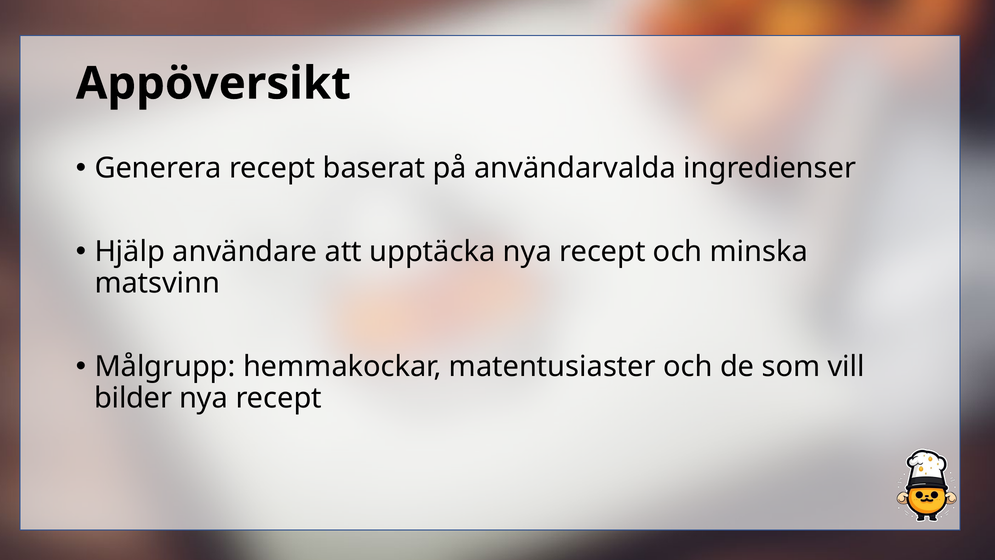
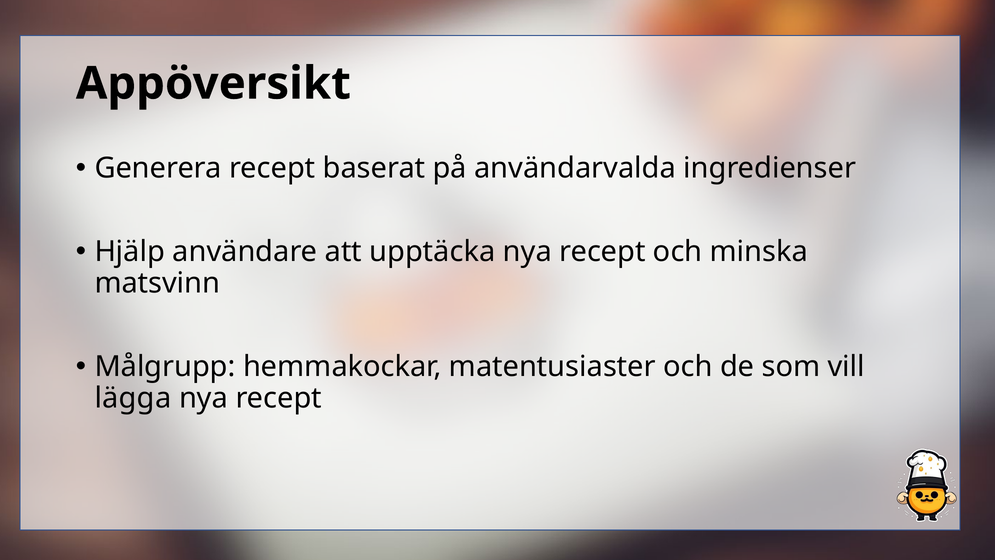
bilder: bilder -> lägga
